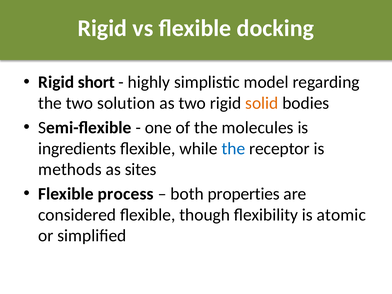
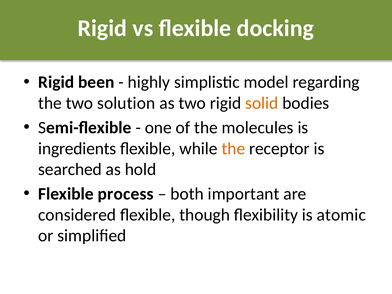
short: short -> been
the at (233, 149) colour: blue -> orange
methods: methods -> searched
sites: sites -> hold
properties: properties -> important
